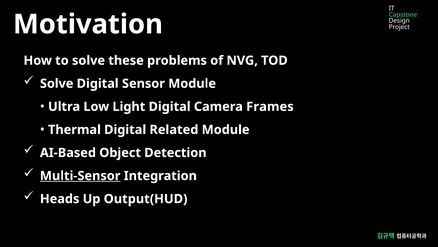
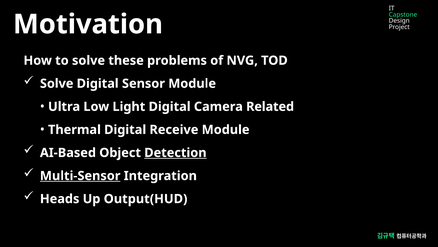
Frames: Frames -> Related
Related: Related -> Receive
Detection underline: none -> present
